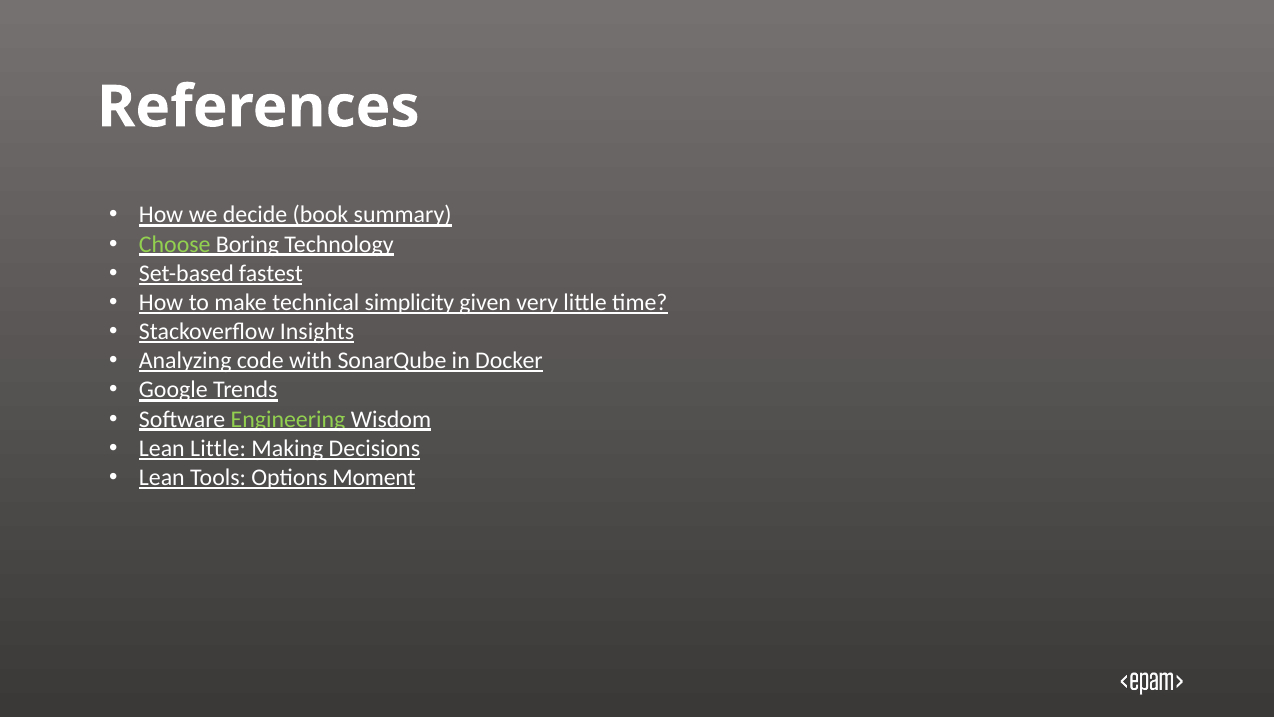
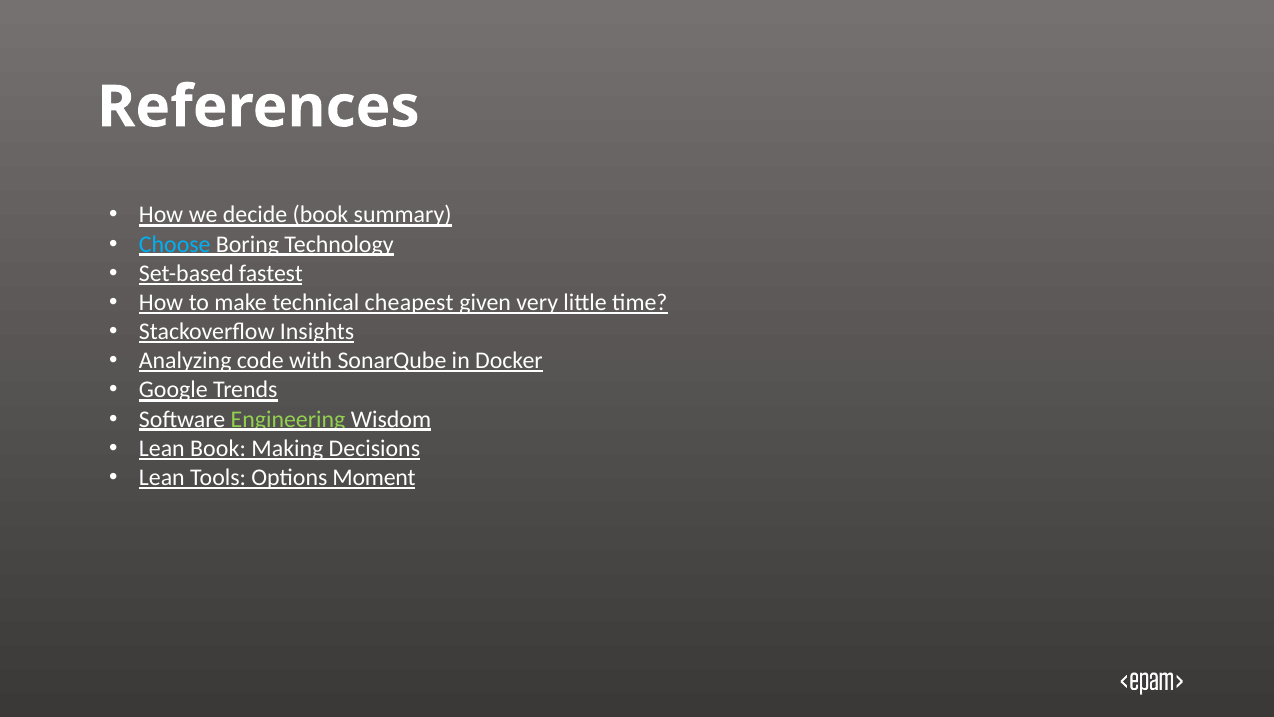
Choose colour: light green -> light blue
simplicity: simplicity -> cheapest
Lean Little: Little -> Book
